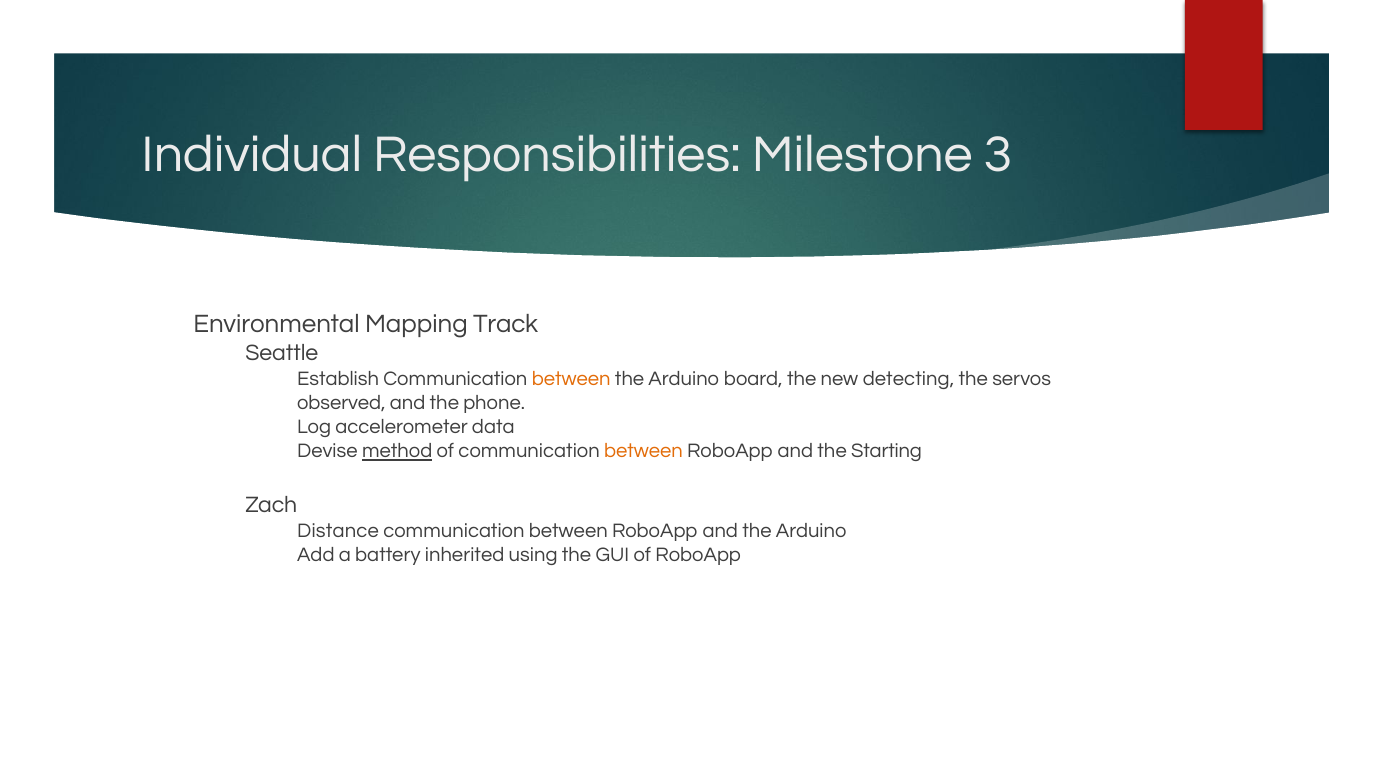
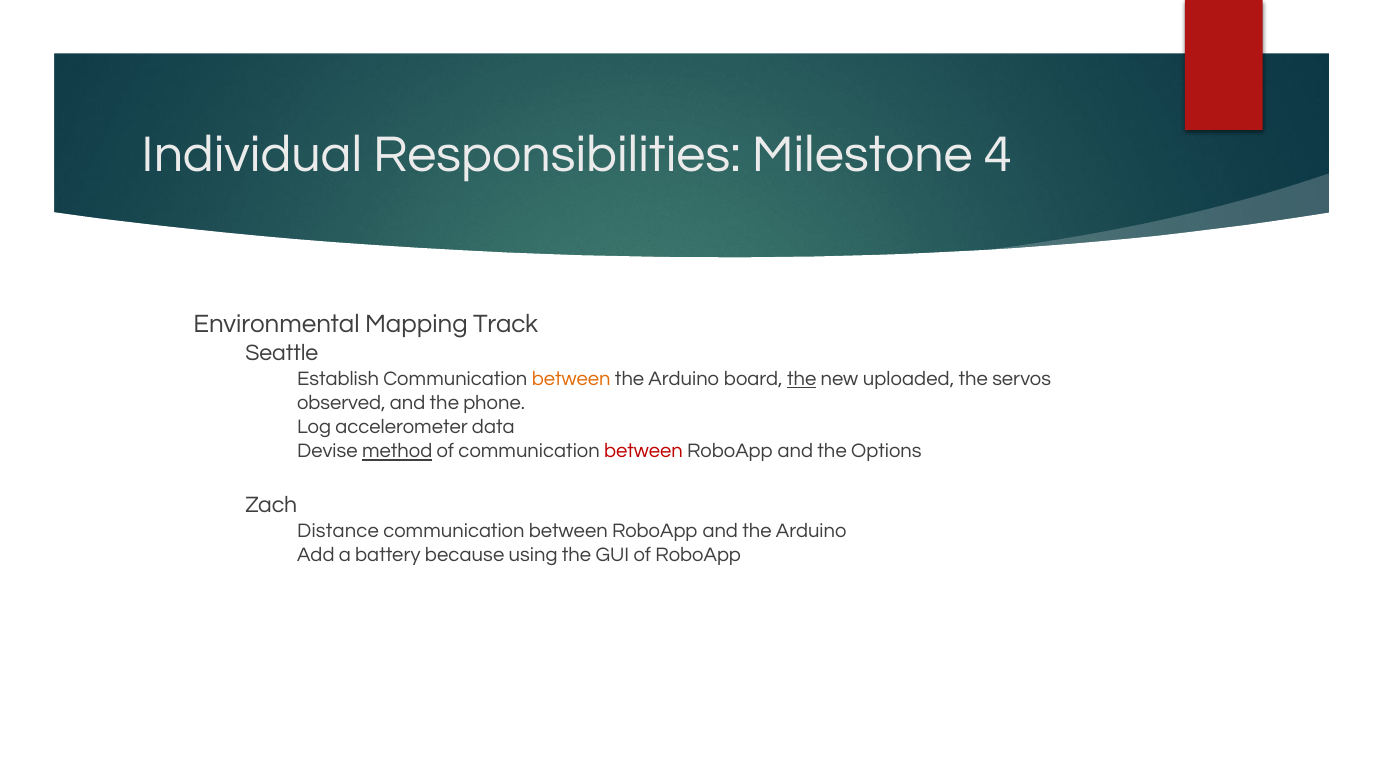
3: 3 -> 4
the at (802, 378) underline: none -> present
detecting: detecting -> uploaded
between at (643, 451) colour: orange -> red
Starting: Starting -> Options
inherited: inherited -> because
